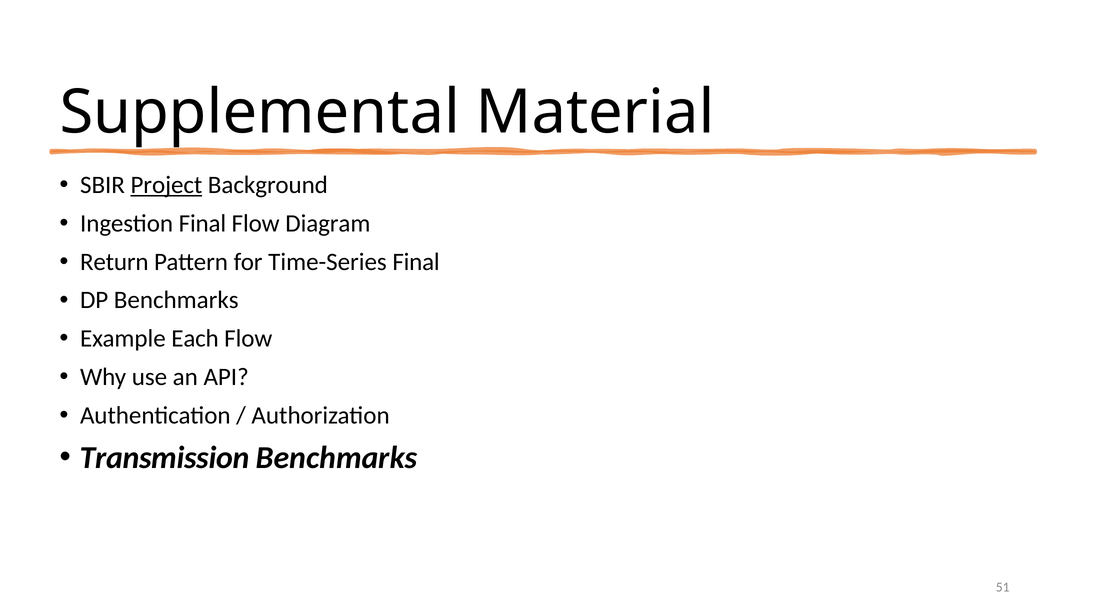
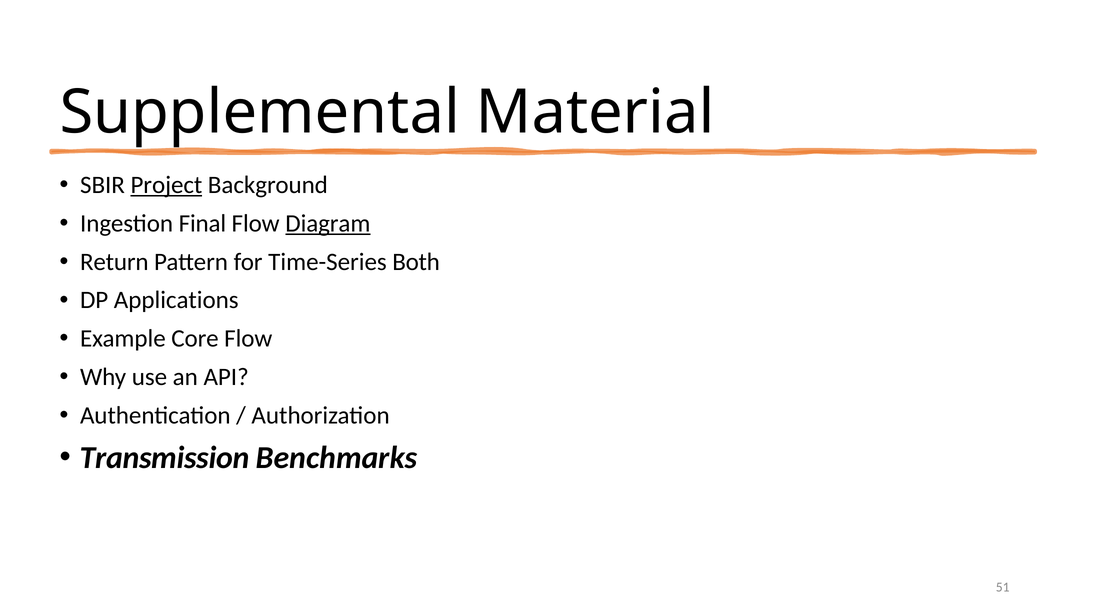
Diagram underline: none -> present
Time-Series Final: Final -> Both
DP Benchmarks: Benchmarks -> Applications
Each: Each -> Core
